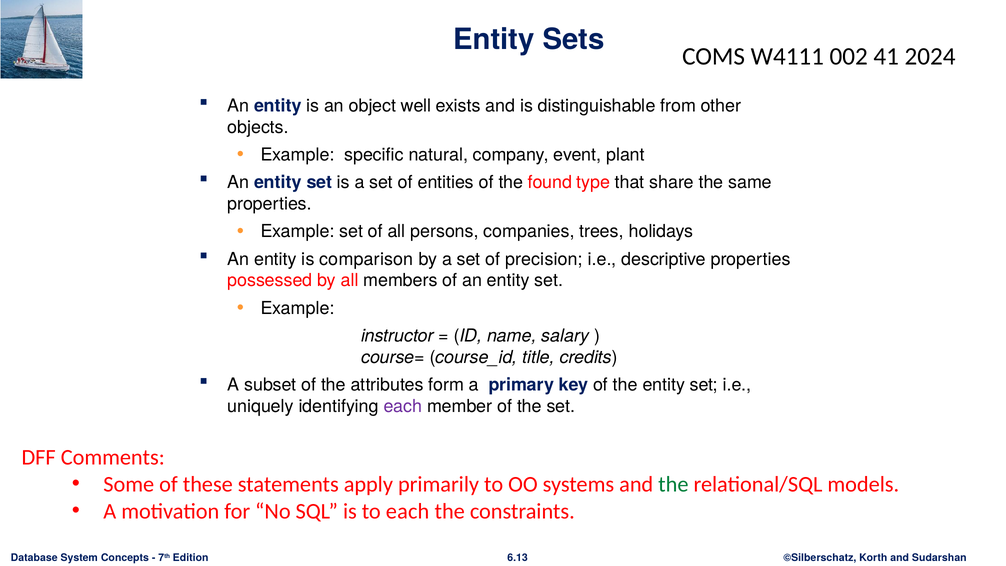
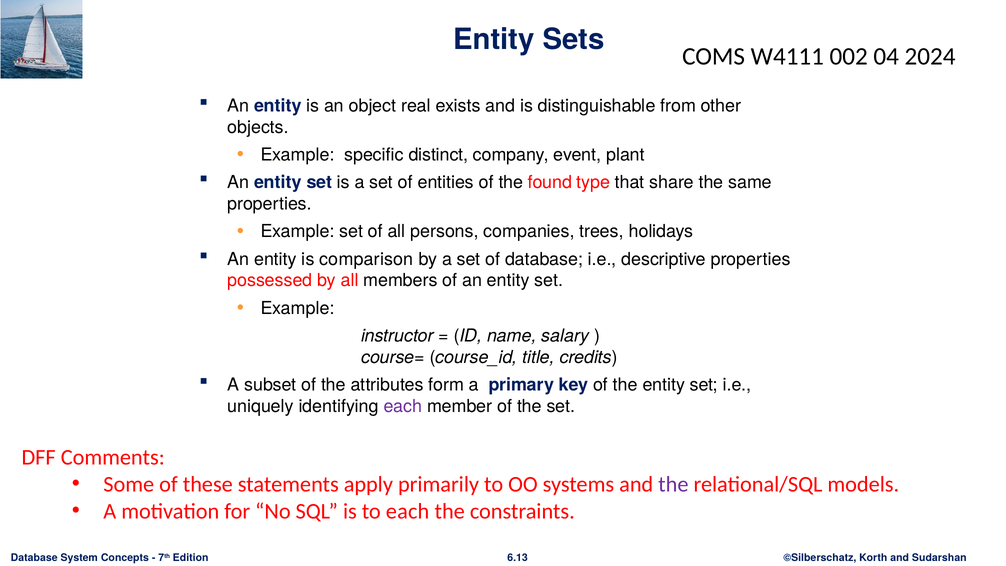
41: 41 -> 04
well: well -> real
natural: natural -> distinct
of precision: precision -> database
the at (673, 484) colour: green -> purple
